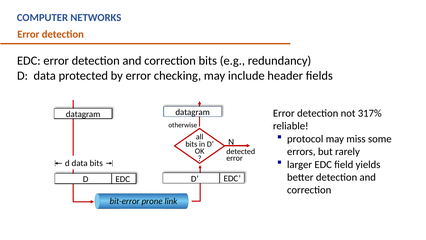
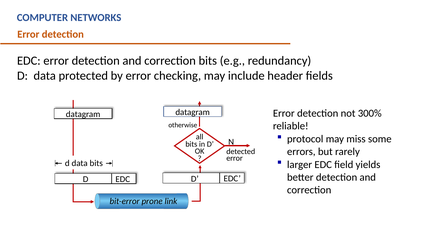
317%: 317% -> 300%
